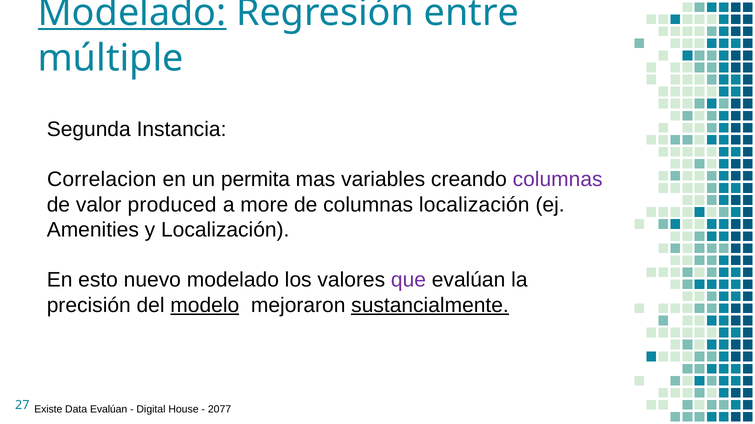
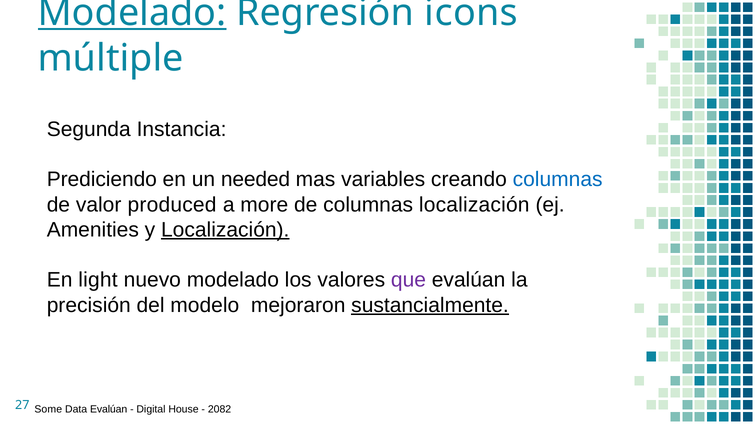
entre: entre -> icons
Correlacion: Correlacion -> Prediciendo
permita: permita -> needed
columnas at (558, 180) colour: purple -> blue
Localización at (225, 230) underline: none -> present
esto: esto -> light
modelo underline: present -> none
Existe: Existe -> Some
2077: 2077 -> 2082
